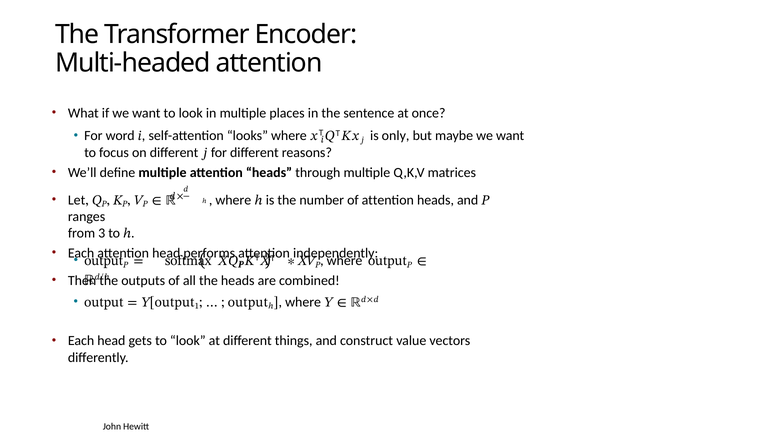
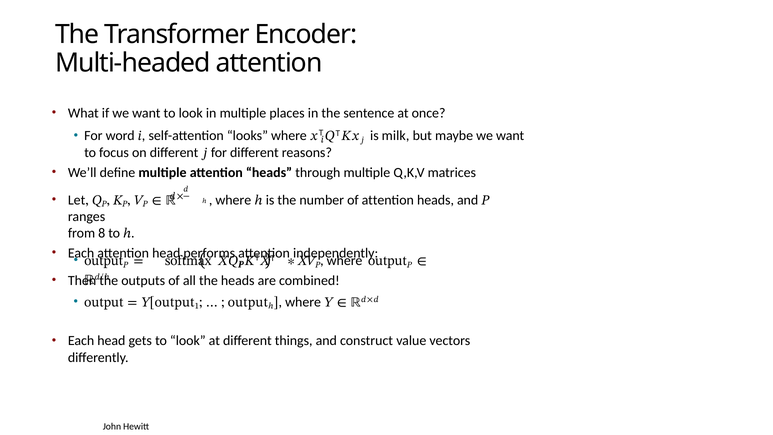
only: only -> milk
3: 3 -> 8
